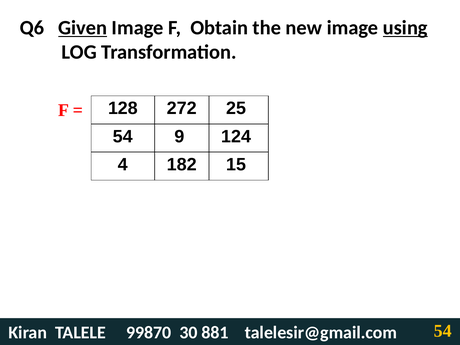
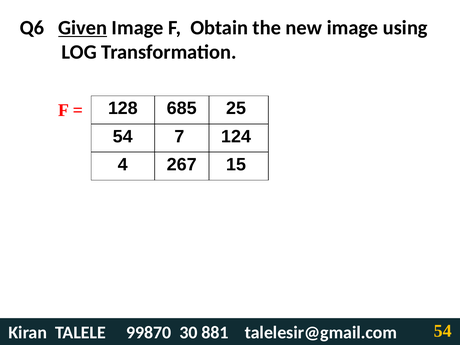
using underline: present -> none
272: 272 -> 685
9: 9 -> 7
182: 182 -> 267
